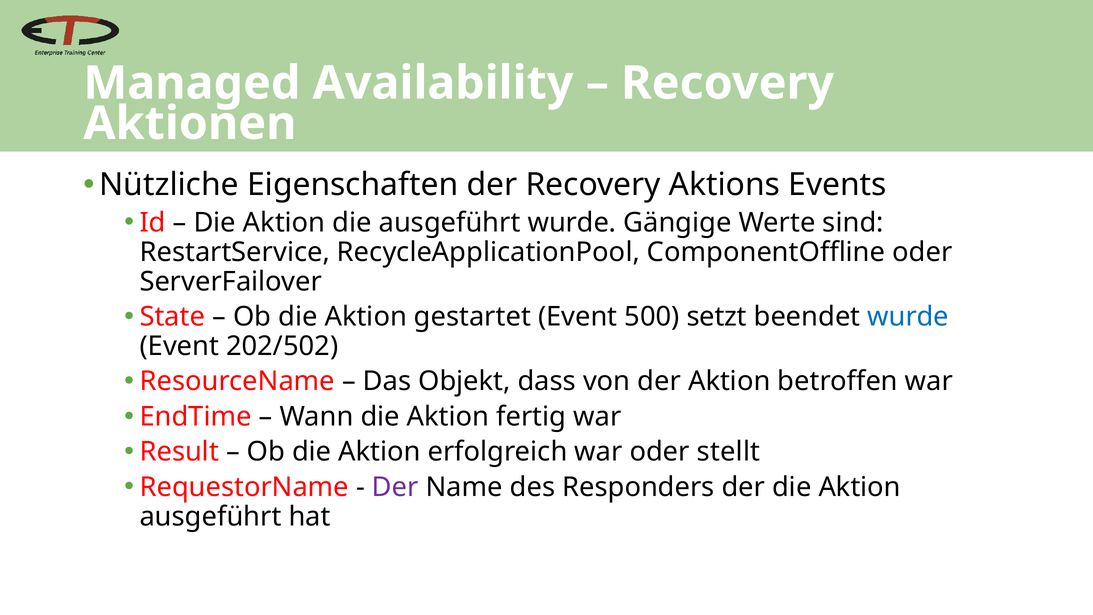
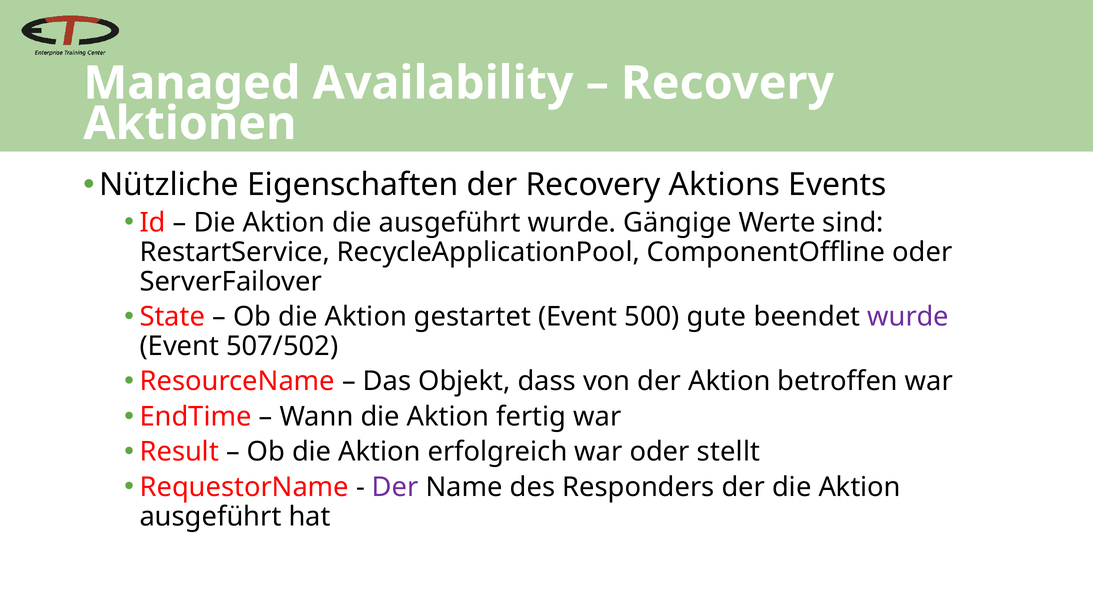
setzt: setzt -> gute
wurde at (908, 317) colour: blue -> purple
202/502: 202/502 -> 507/502
